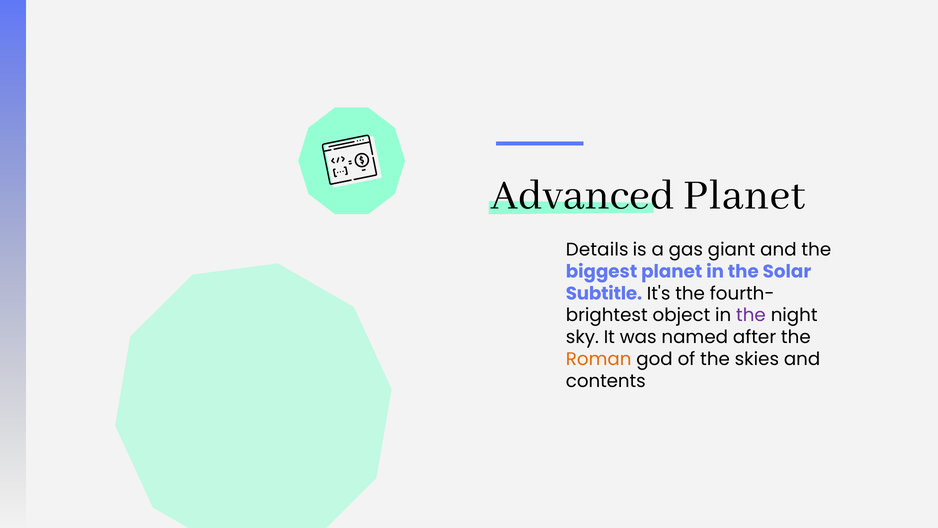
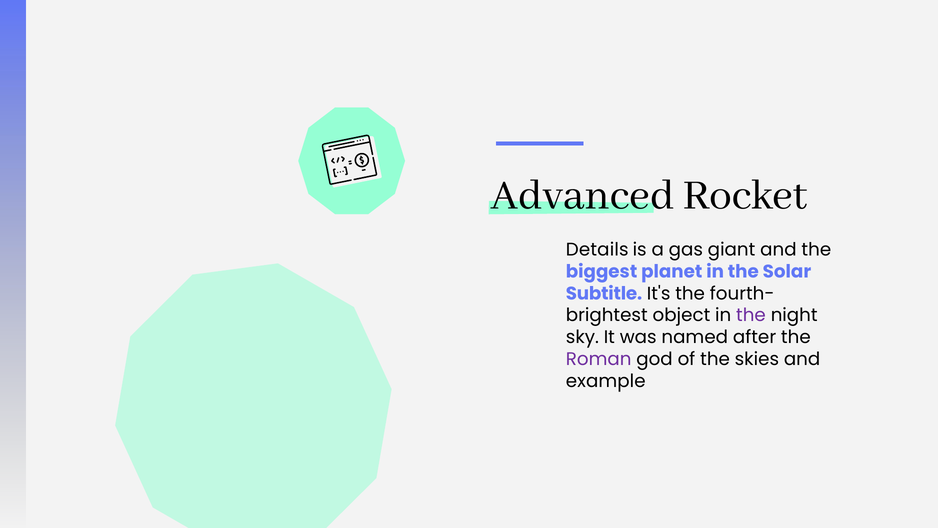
Advanced Planet: Planet -> Rocket
Roman colour: orange -> purple
contents: contents -> example
